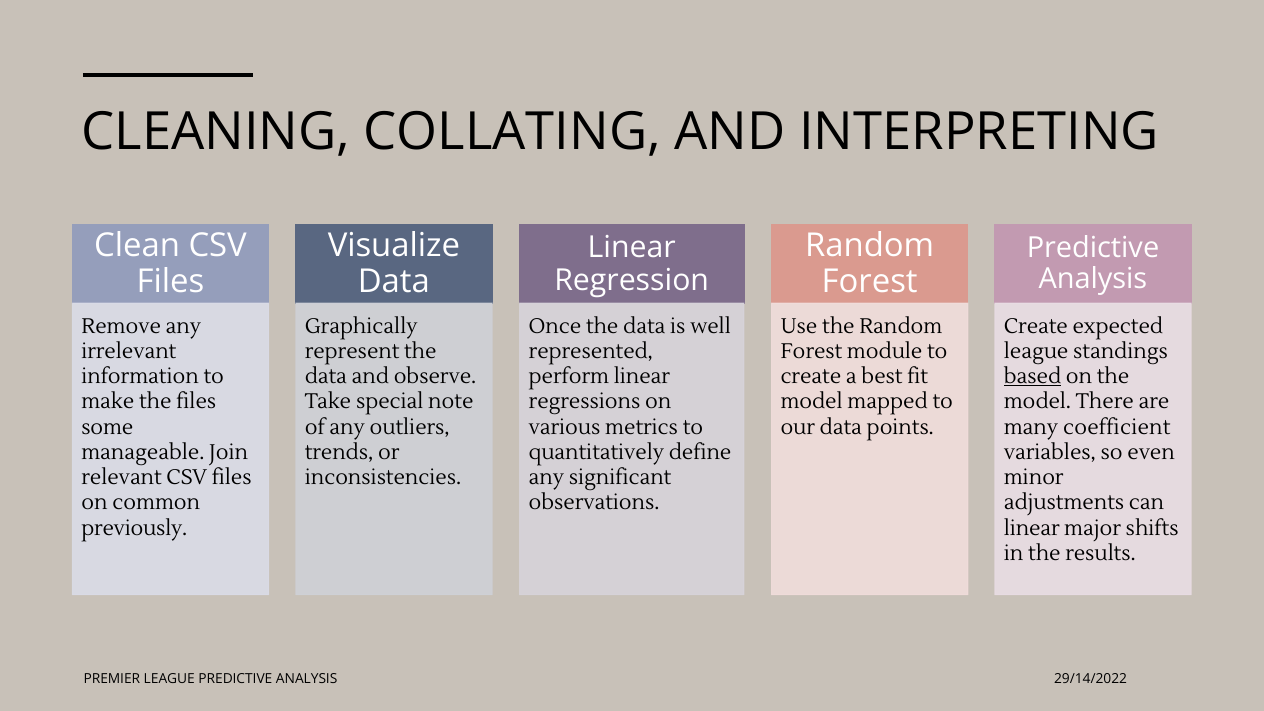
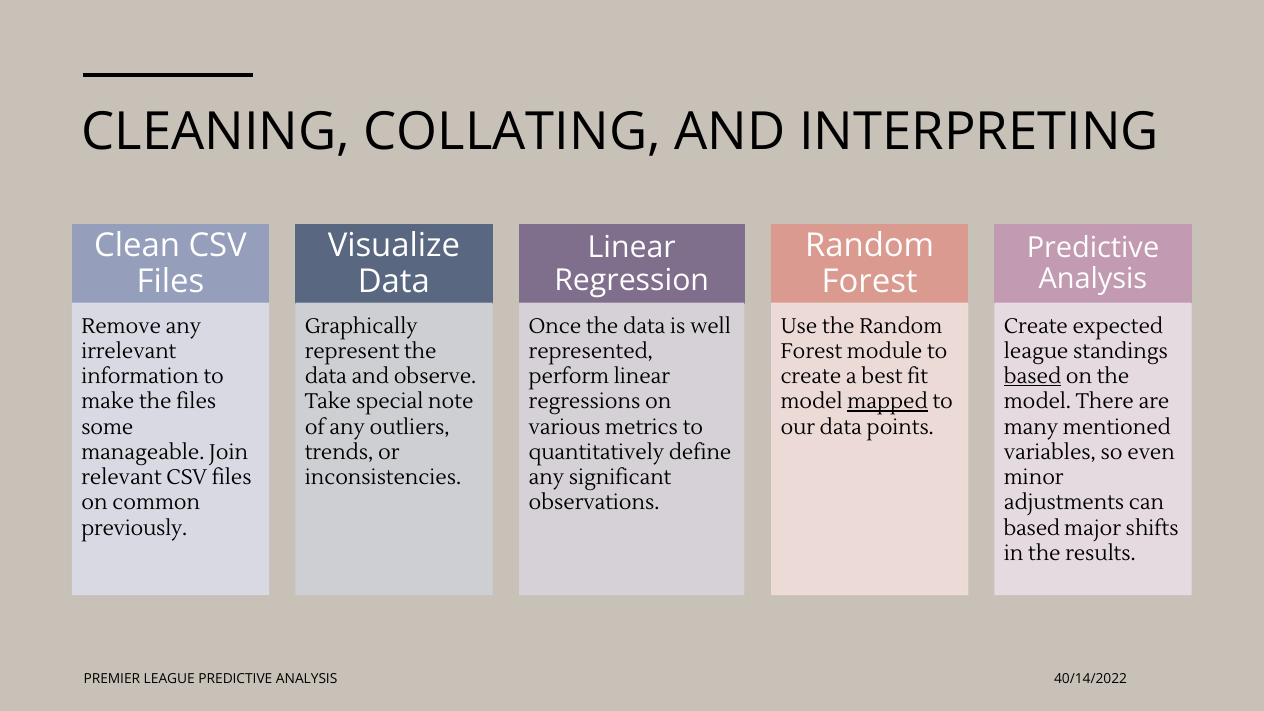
mapped underline: none -> present
coefficient: coefficient -> mentioned
linear at (1032, 528): linear -> based
29/14/2022: 29/14/2022 -> 40/14/2022
